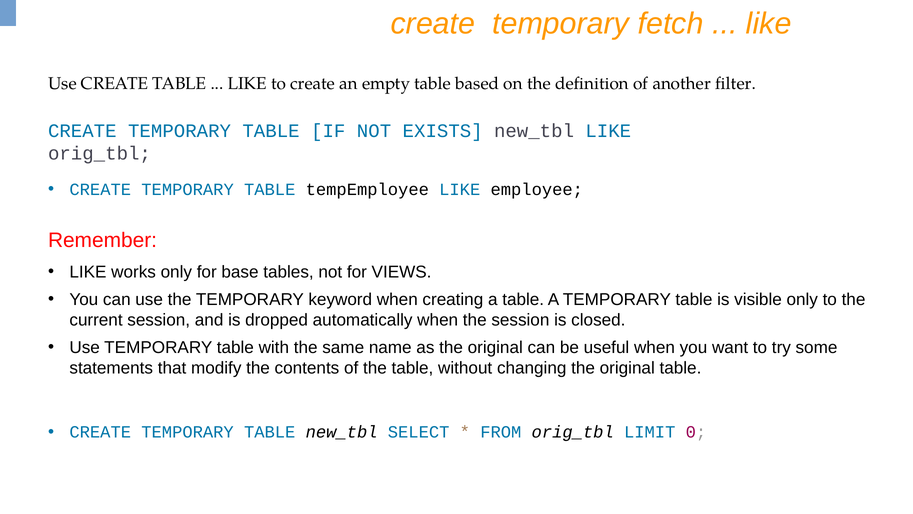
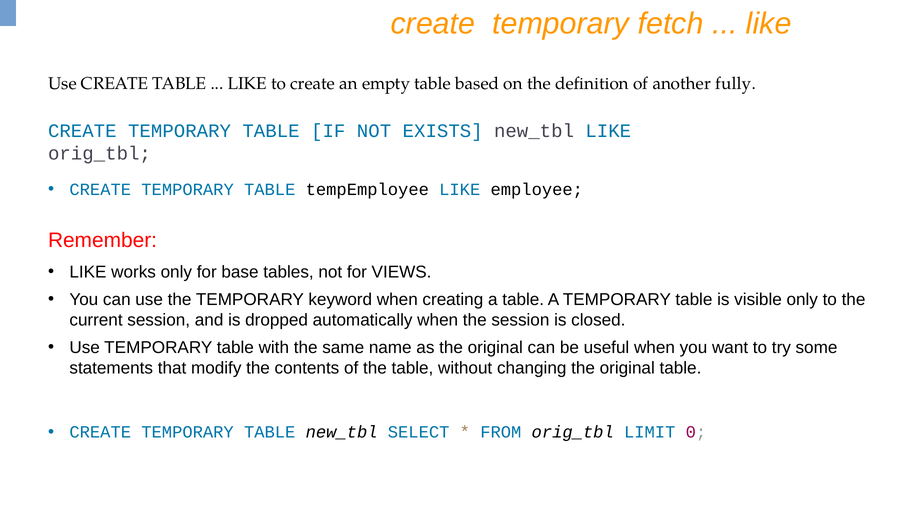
filter: filter -> fully
